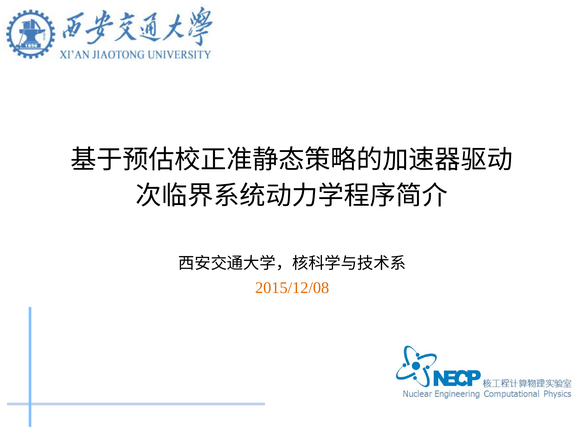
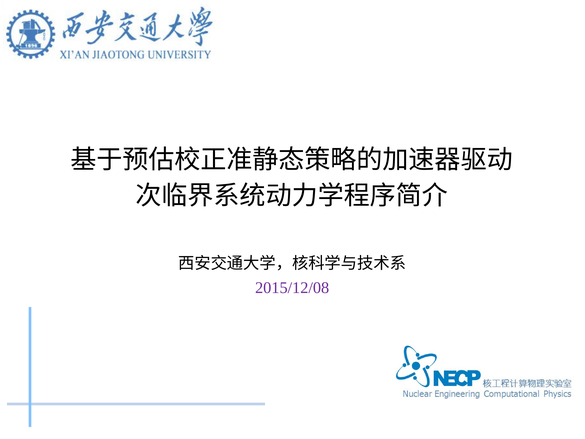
2015/12/08 colour: orange -> purple
